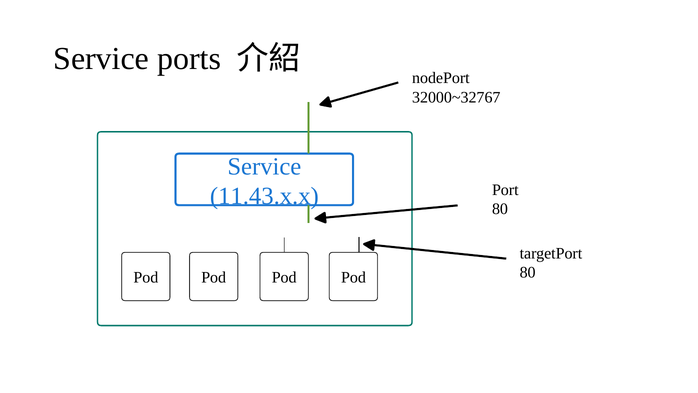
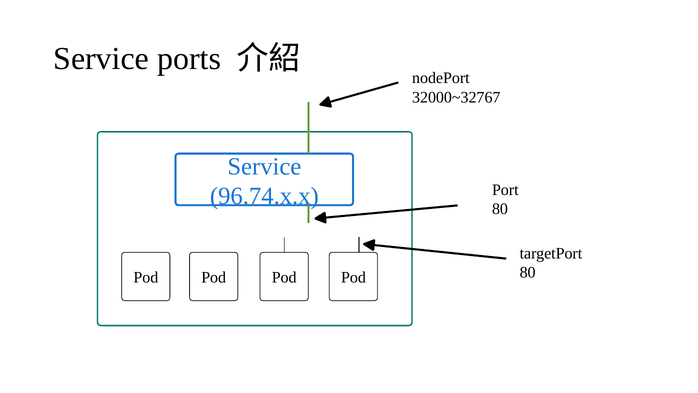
11.43.x.x: 11.43.x.x -> 96.74.x.x
